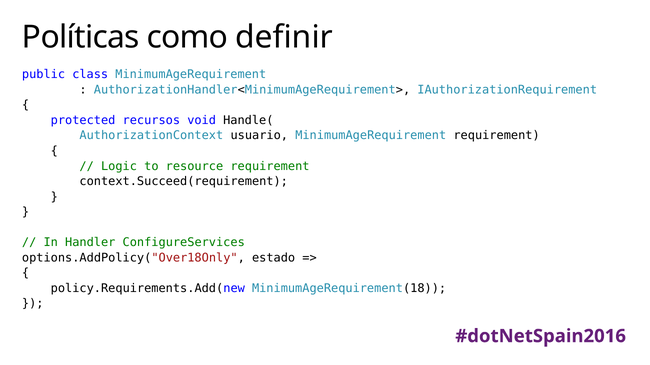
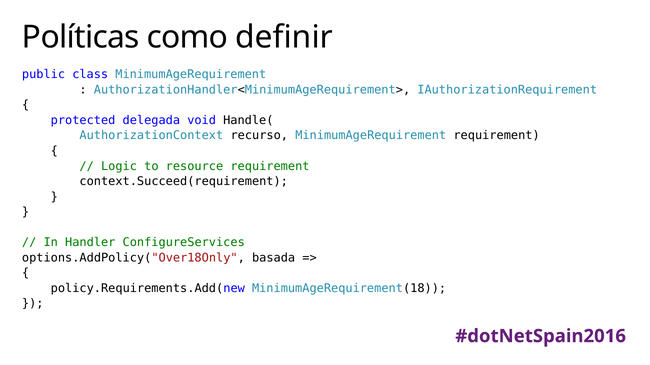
recursos: recursos -> delegada
usuario: usuario -> recurso
estado: estado -> basada
